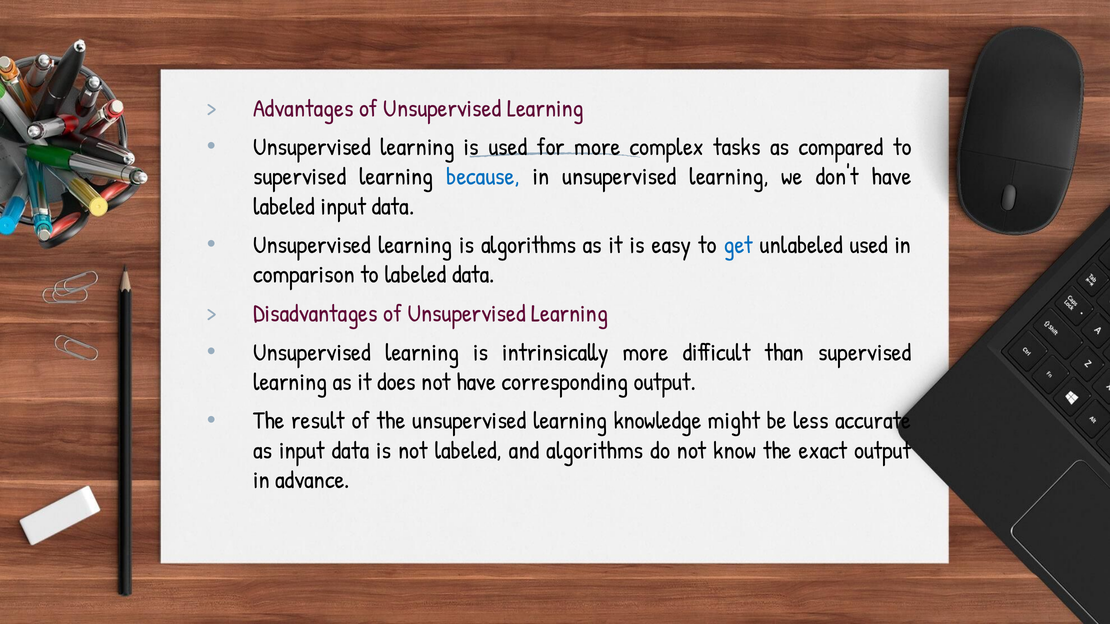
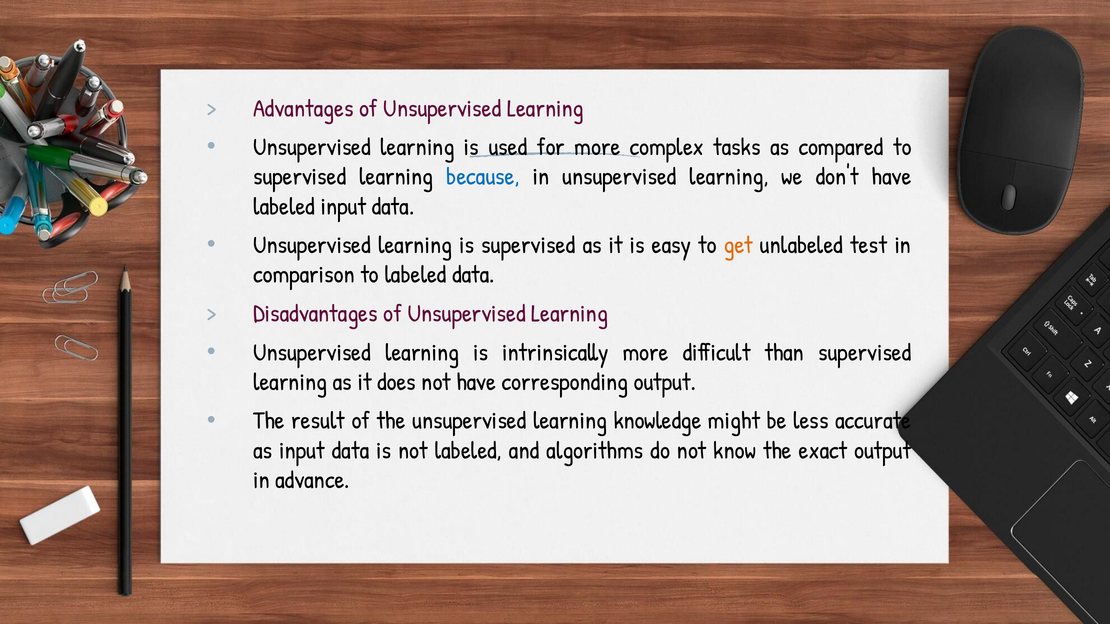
is algorithms: algorithms -> supervised
get colour: blue -> orange
unlabeled used: used -> test
